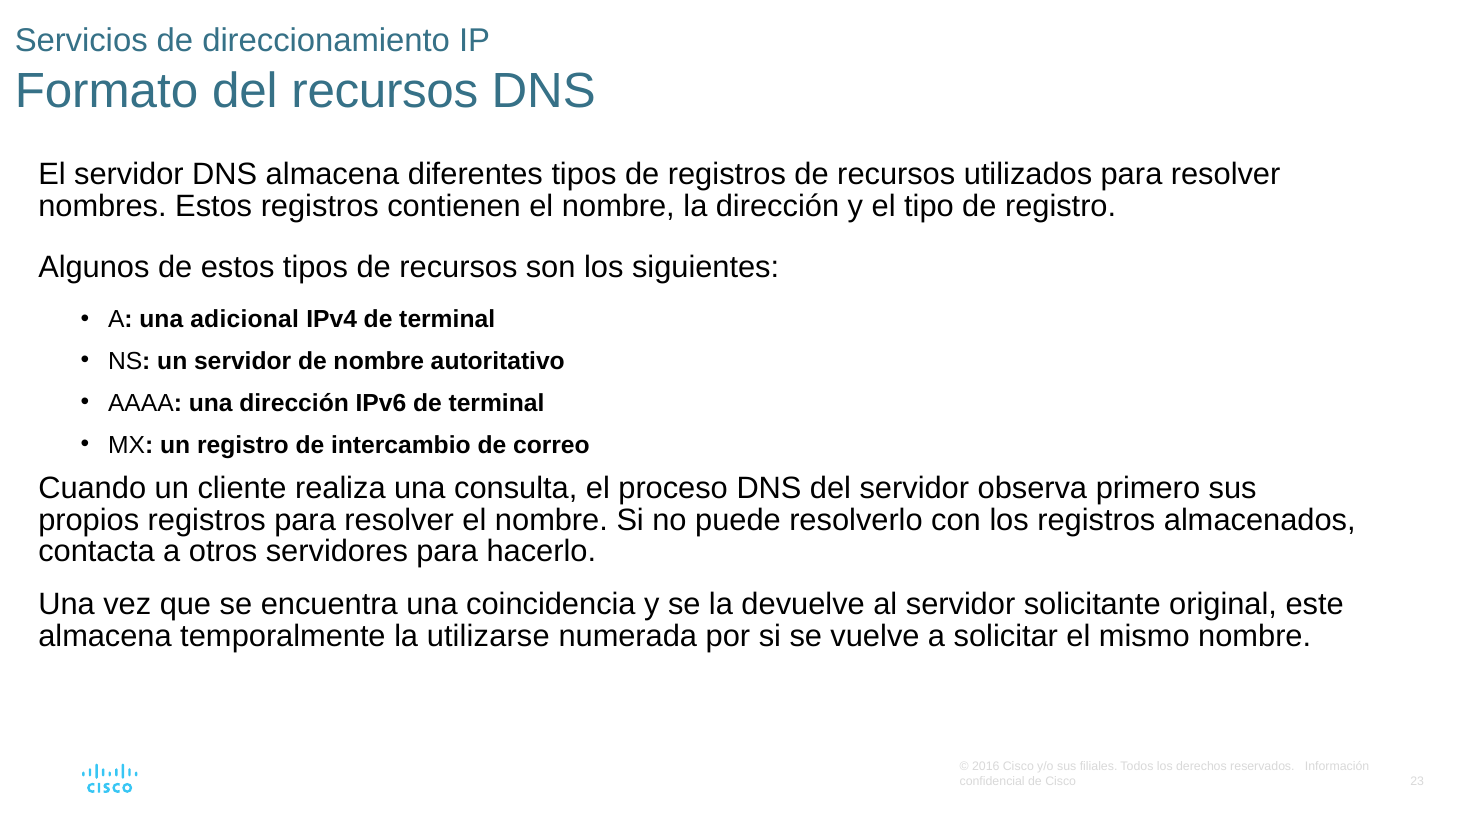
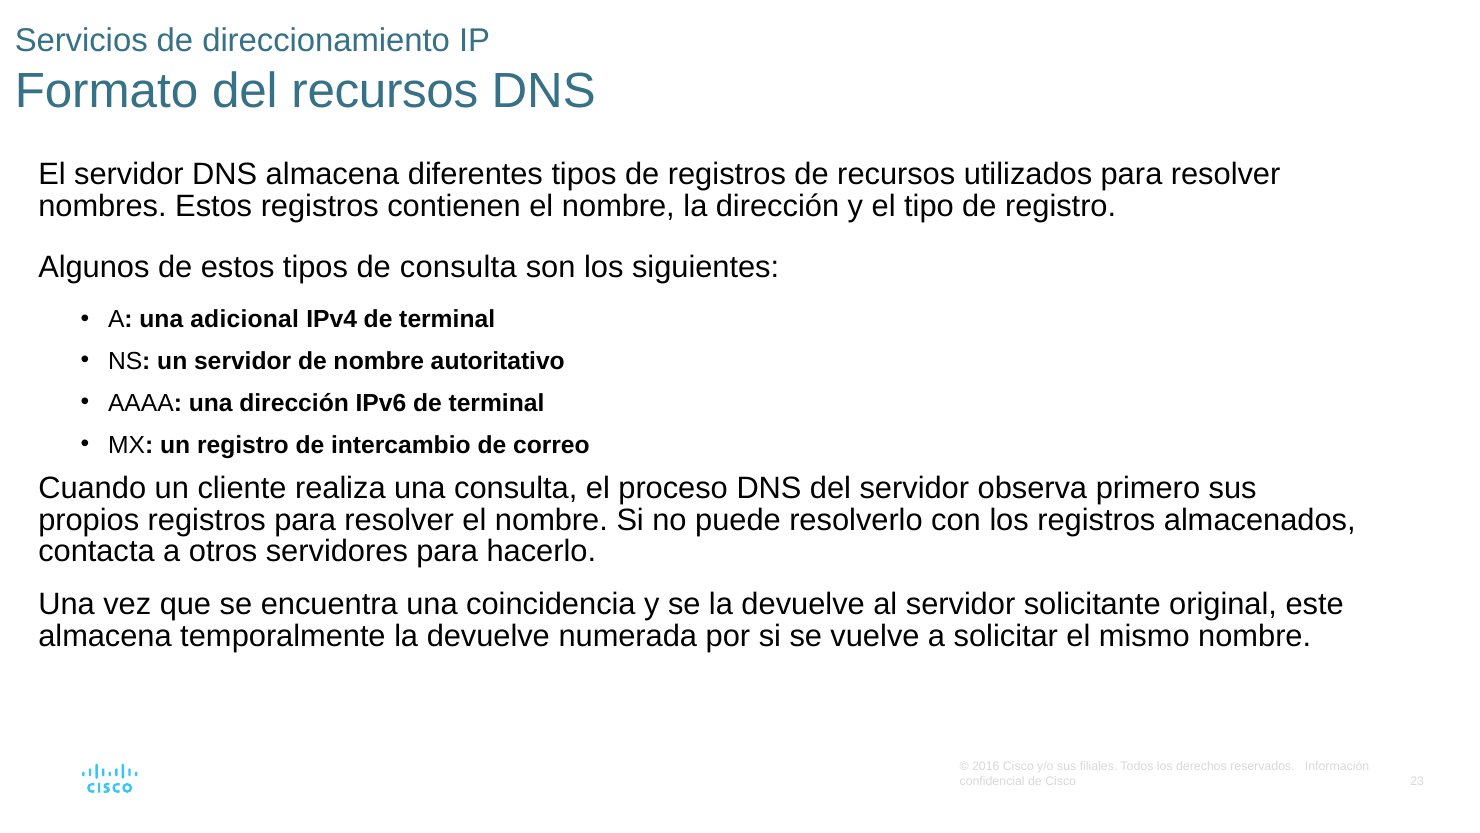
tipos de recursos: recursos -> consulta
temporalmente la utilizarse: utilizarse -> devuelve
